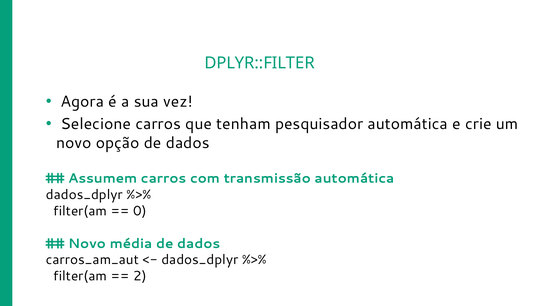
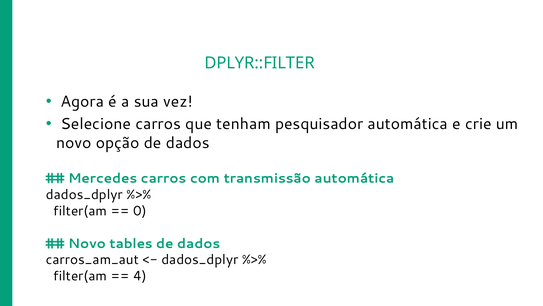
Assumem: Assumem -> Mercedes
média: média -> tables
2: 2 -> 4
